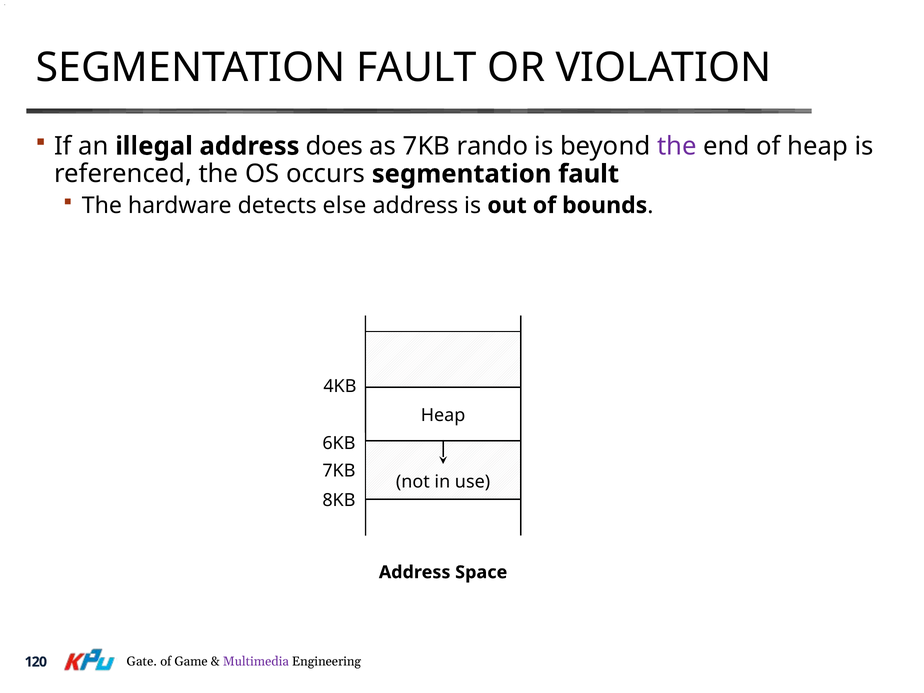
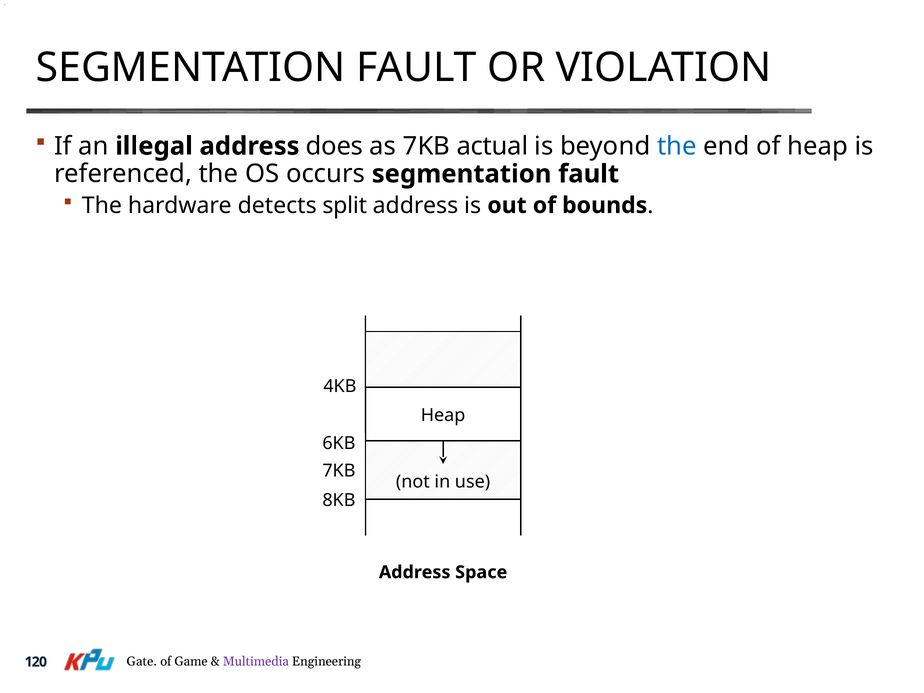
rando: rando -> actual
the at (677, 146) colour: purple -> blue
else: else -> split
